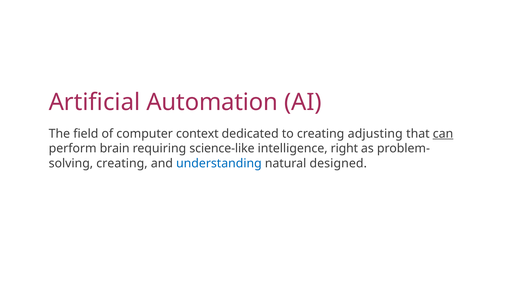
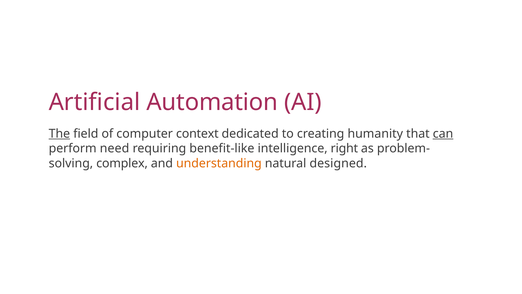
The underline: none -> present
adjusting: adjusting -> humanity
brain: brain -> need
science-like: science-like -> benefit-like
creating at (122, 163): creating -> complex
understanding colour: blue -> orange
